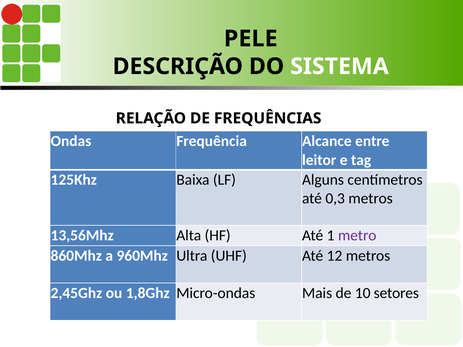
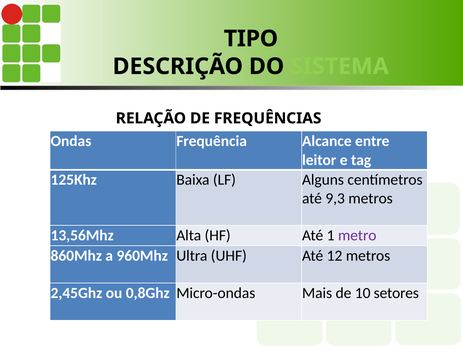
PELE: PELE -> TIPO
SISTEMA colour: white -> light green
0,3: 0,3 -> 9,3
1,8Ghz: 1,8Ghz -> 0,8Ghz
